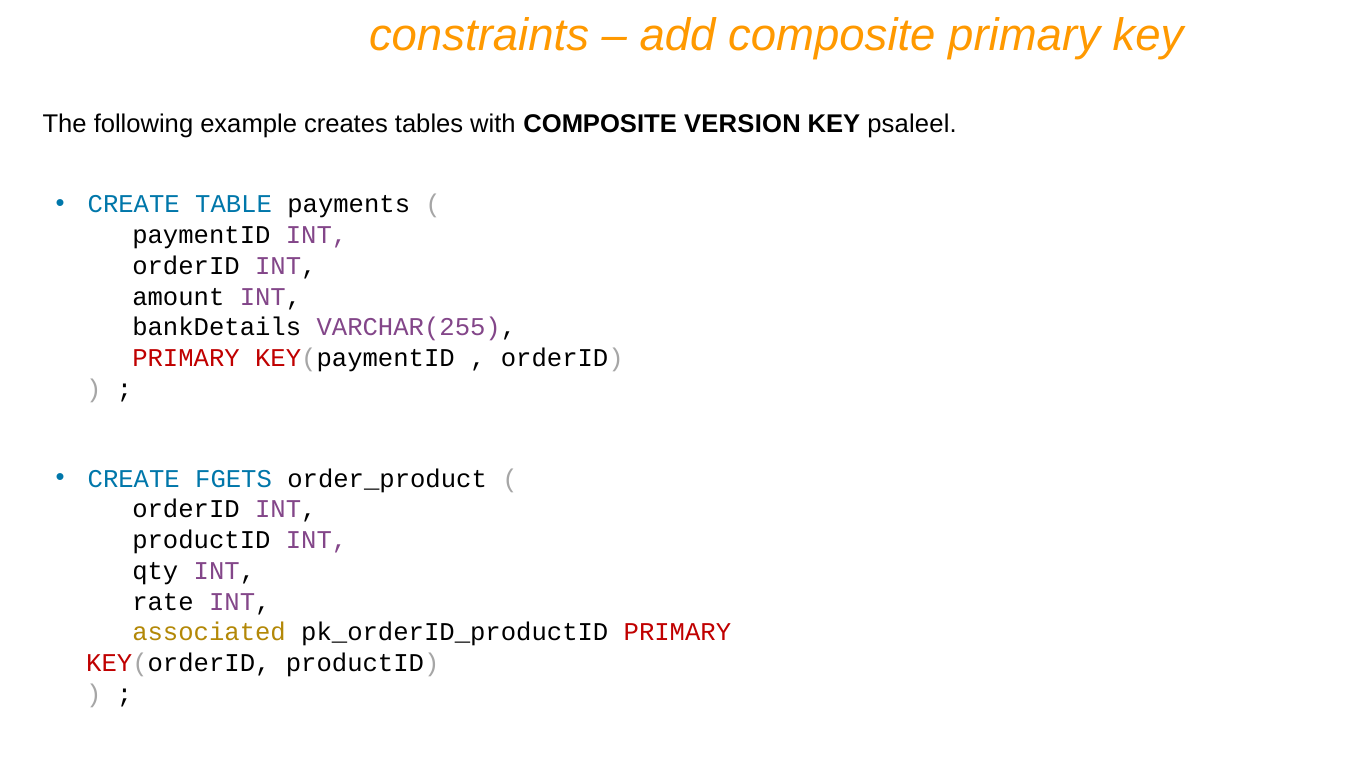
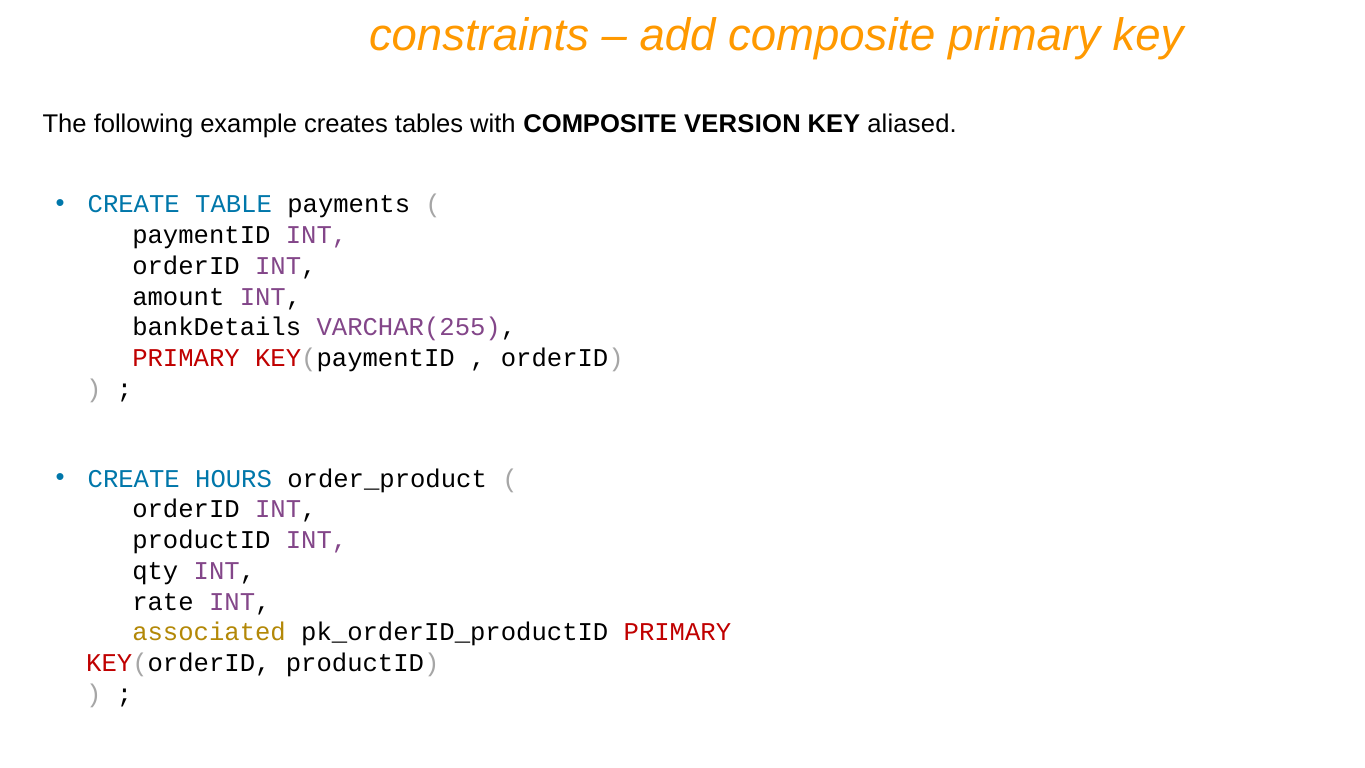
psaleel: psaleel -> aliased
FGETS: FGETS -> HOURS
